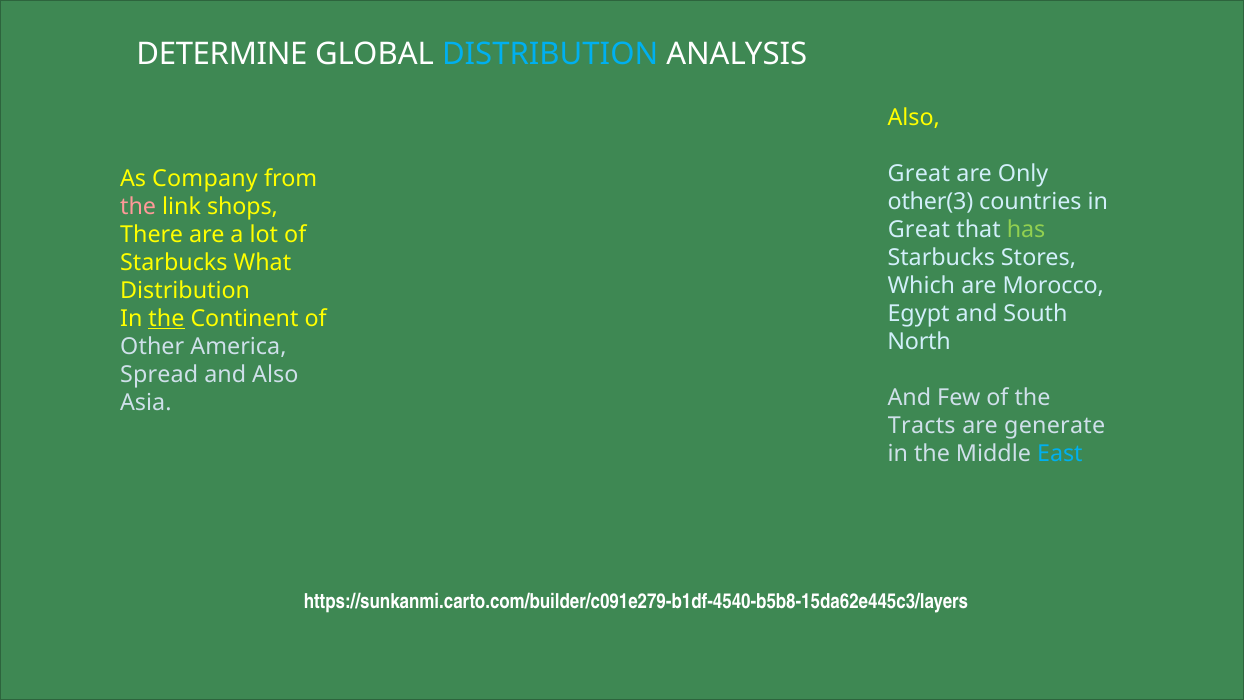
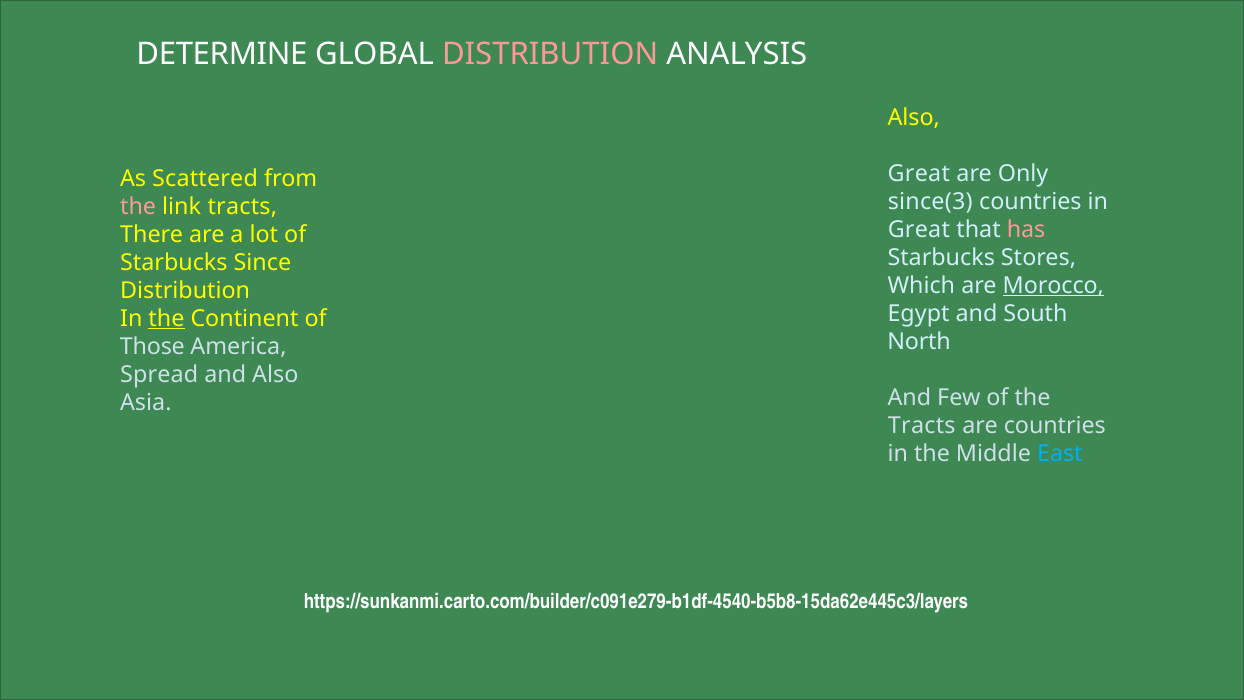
DISTRIBUTION at (550, 54) colour: light blue -> pink
Company: Company -> Scattered
other(3: other(3 -> since(3
link shops: shops -> tracts
has colour: light green -> pink
What: What -> Since
Morocco underline: none -> present
Other: Other -> Those
are generate: generate -> countries
